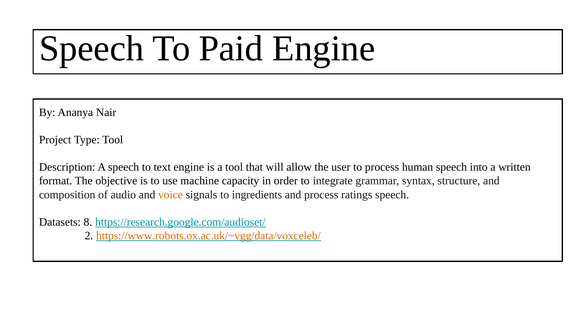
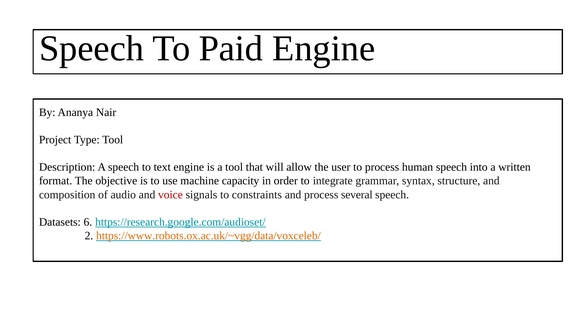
voice colour: orange -> red
ingredients: ingredients -> constraints
ratings: ratings -> several
8: 8 -> 6
